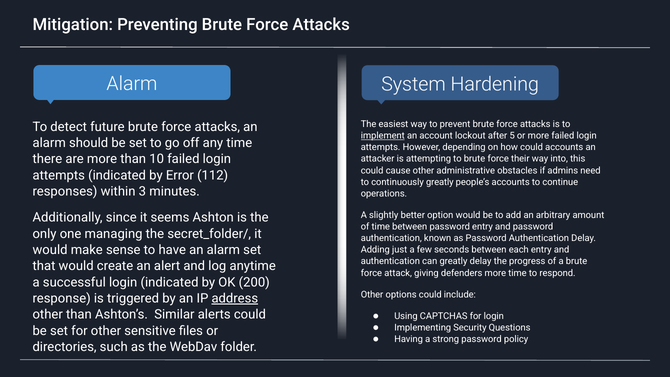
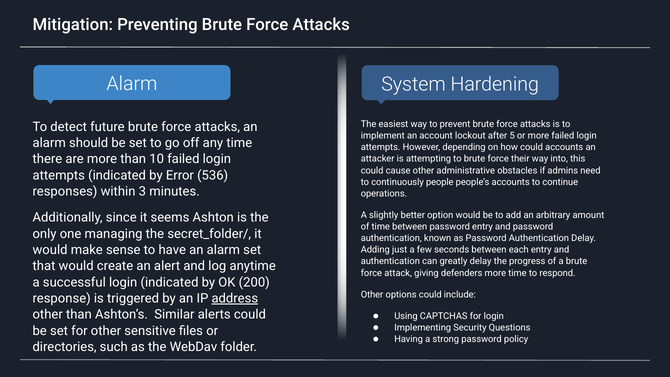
implement underline: present -> none
112: 112 -> 536
continuously greatly: greatly -> people
